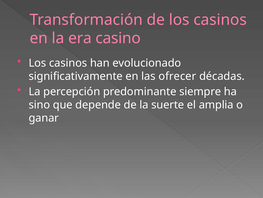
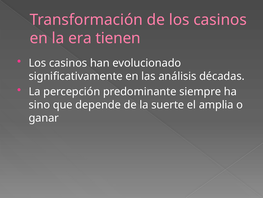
casino: casino -> tienen
ofrecer: ofrecer -> análisis
